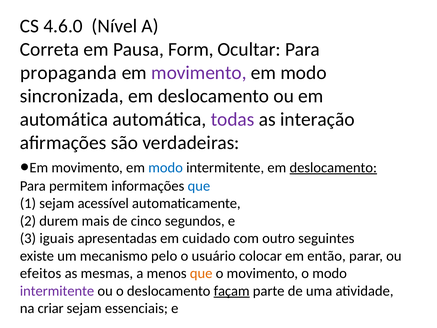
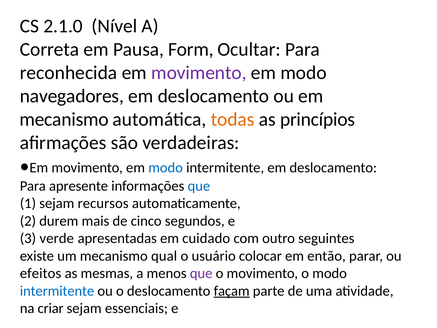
4.6.0: 4.6.0 -> 2.1.0
propaganda: propaganda -> reconhecida
sincronizada: sincronizada -> navegadores
automática at (64, 119): automática -> mecanismo
todas colour: purple -> orange
interação: interação -> princípios
deslocamento at (333, 167) underline: present -> none
permitem: permitem -> apresente
acessível: acessível -> recursos
iguais: iguais -> verde
pelo: pelo -> qual
que at (201, 273) colour: orange -> purple
intermitente at (57, 291) colour: purple -> blue
